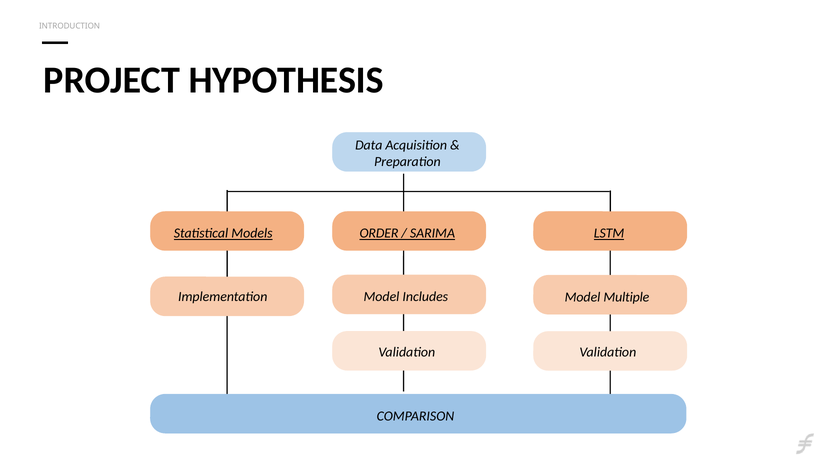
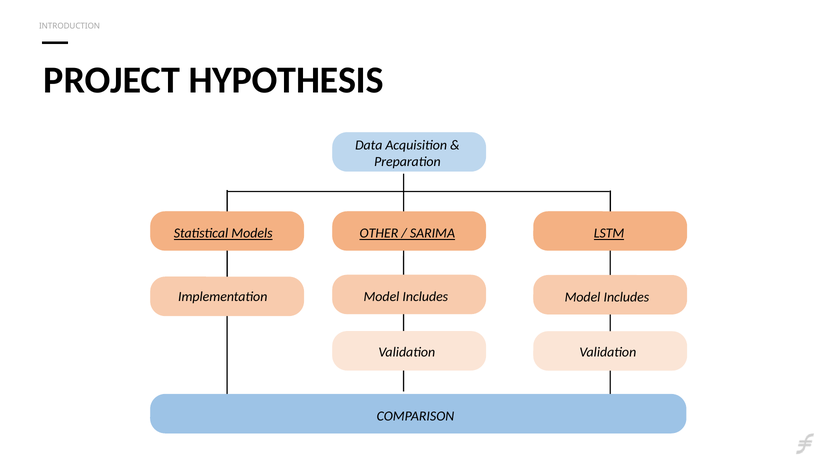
ORDER: ORDER -> OTHER
Multiple at (626, 297): Multiple -> Includes
